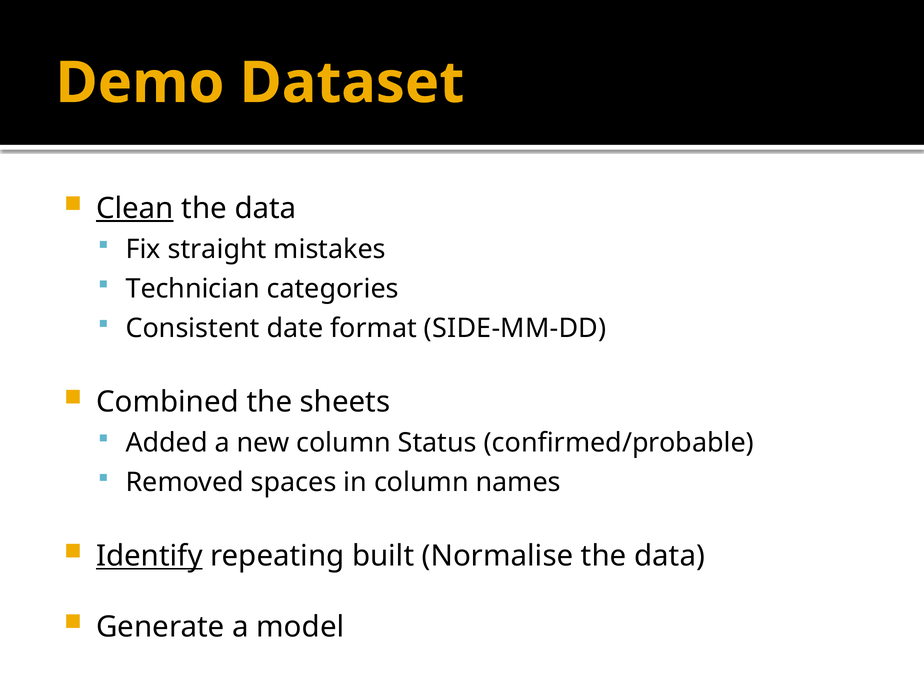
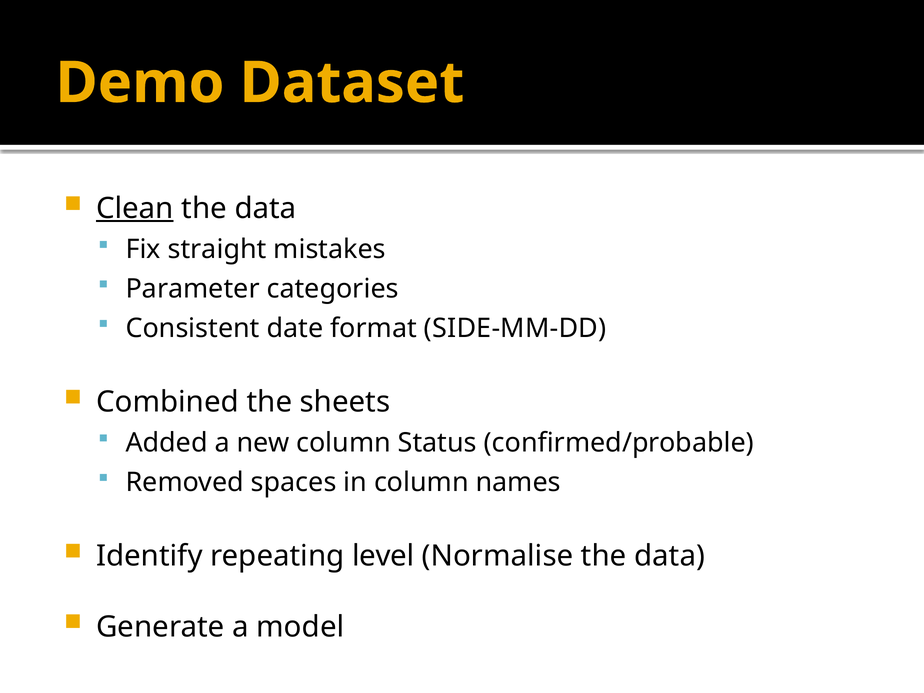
Technician: Technician -> Parameter
Identify underline: present -> none
built: built -> level
